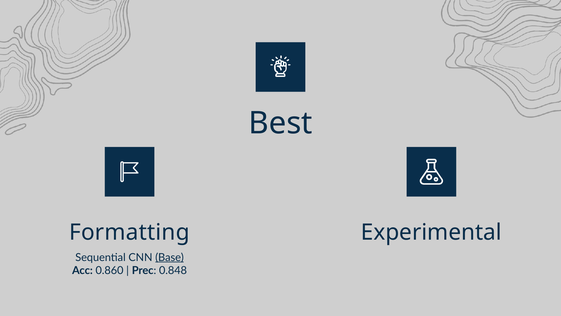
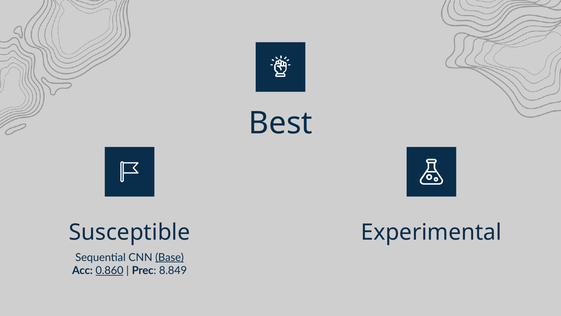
Formatting: Formatting -> Susceptible
0.860 underline: none -> present
0.848: 0.848 -> 8.849
